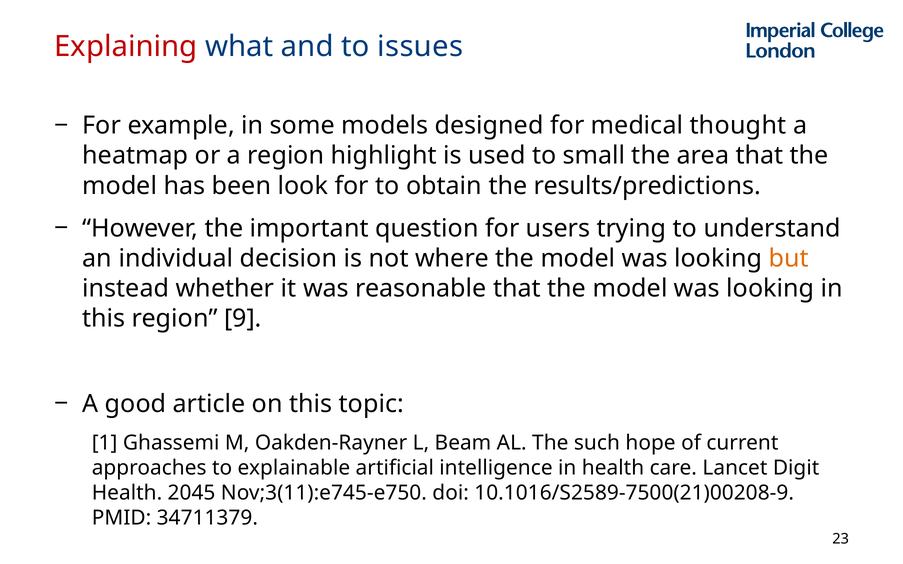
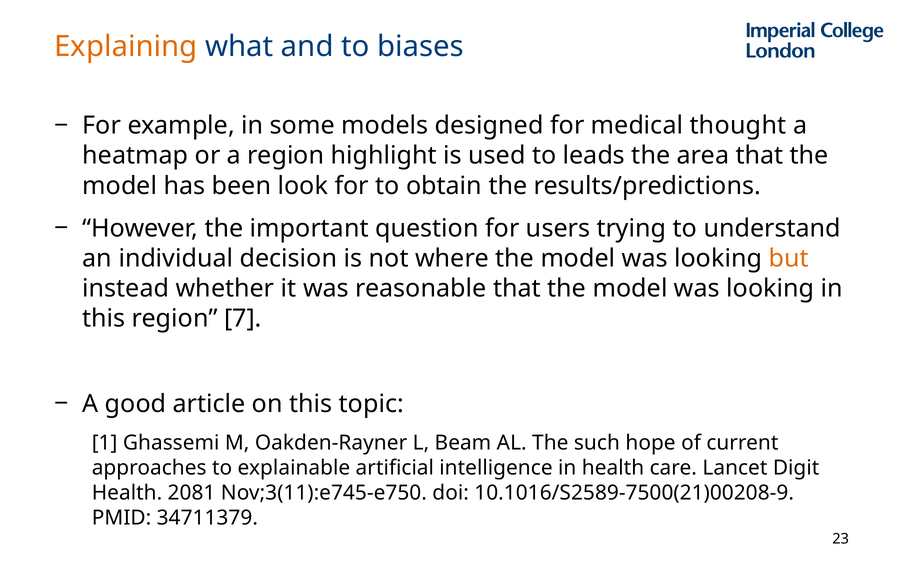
Explaining colour: red -> orange
issues: issues -> biases
small: small -> leads
9: 9 -> 7
2045: 2045 -> 2081
